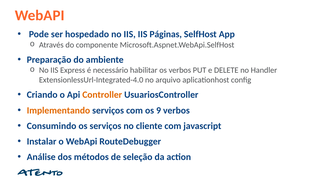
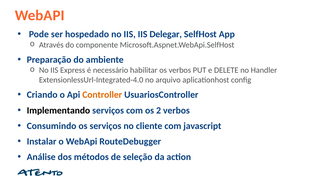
Páginas: Páginas -> Delegar
Implementando colour: orange -> black
9: 9 -> 2
